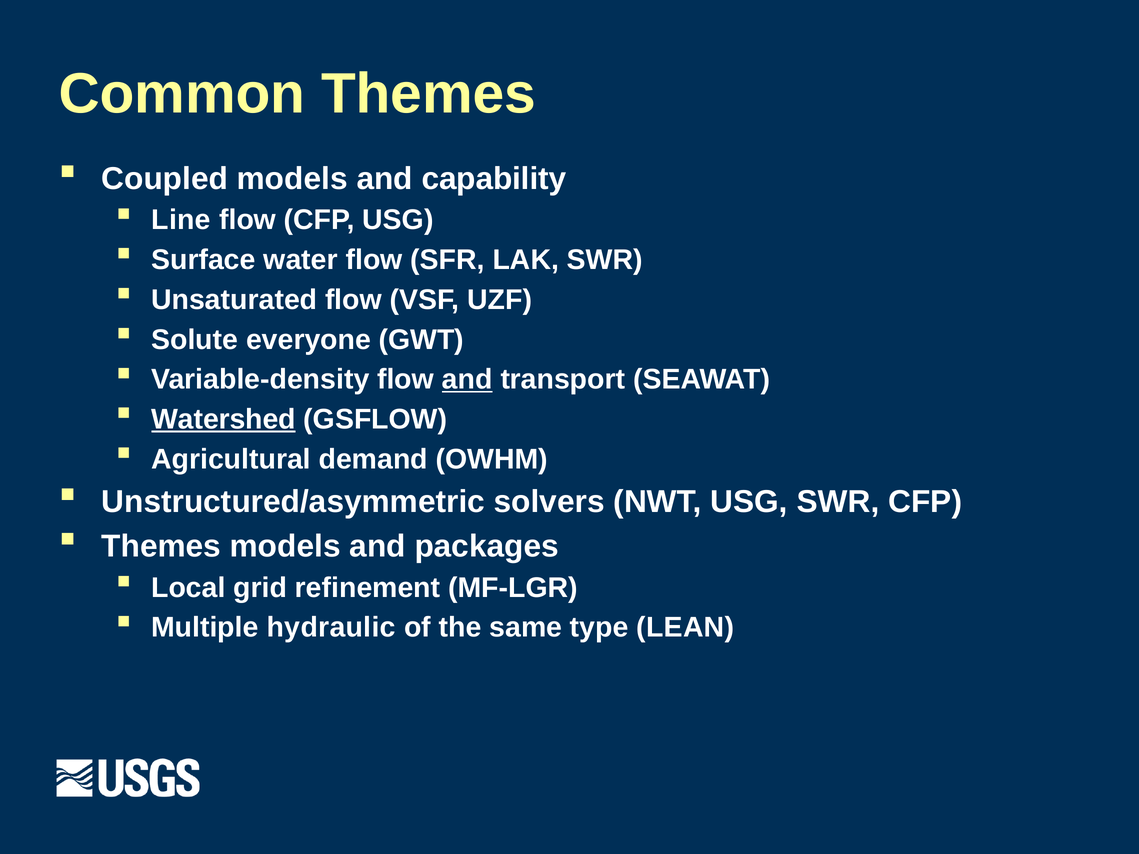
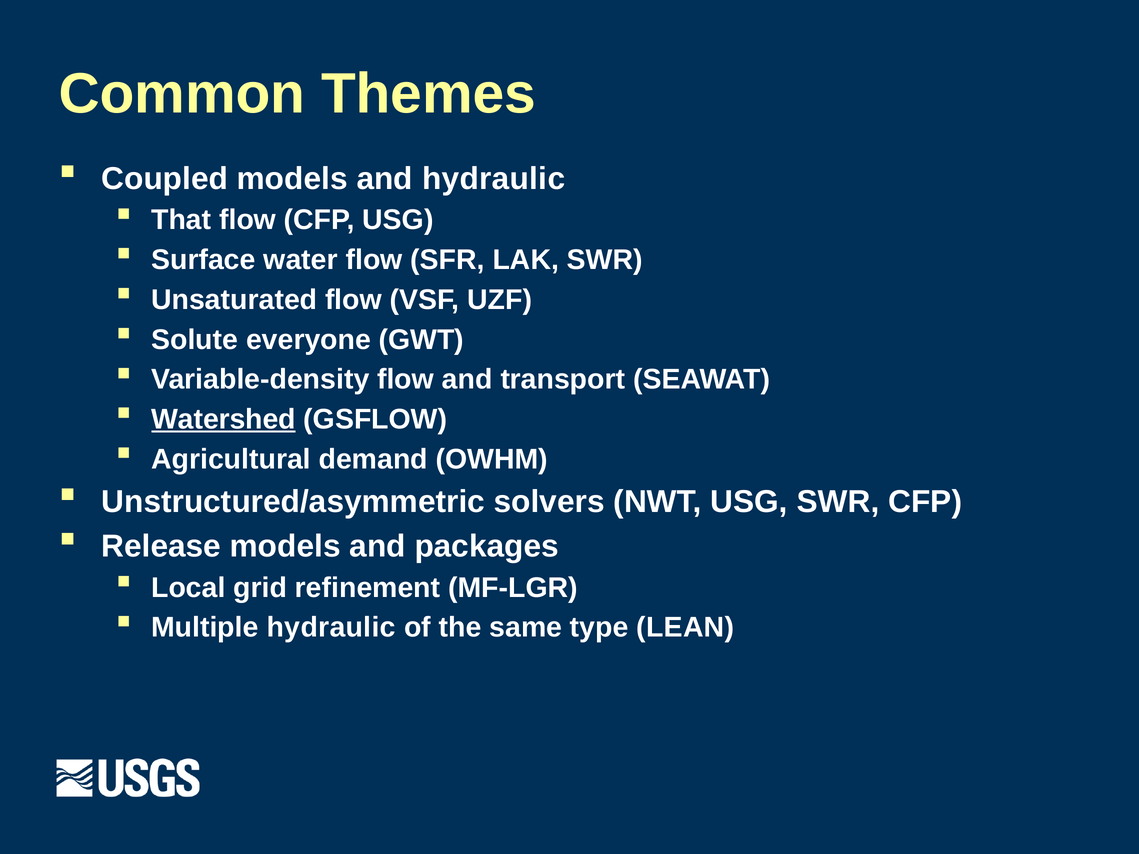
and capability: capability -> hydraulic
Line: Line -> That
and at (467, 380) underline: present -> none
Themes at (161, 546): Themes -> Release
